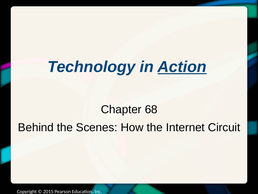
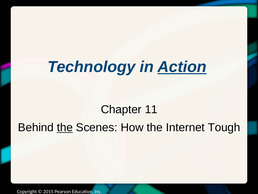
68: 68 -> 11
the at (65, 127) underline: none -> present
Circuit: Circuit -> Tough
